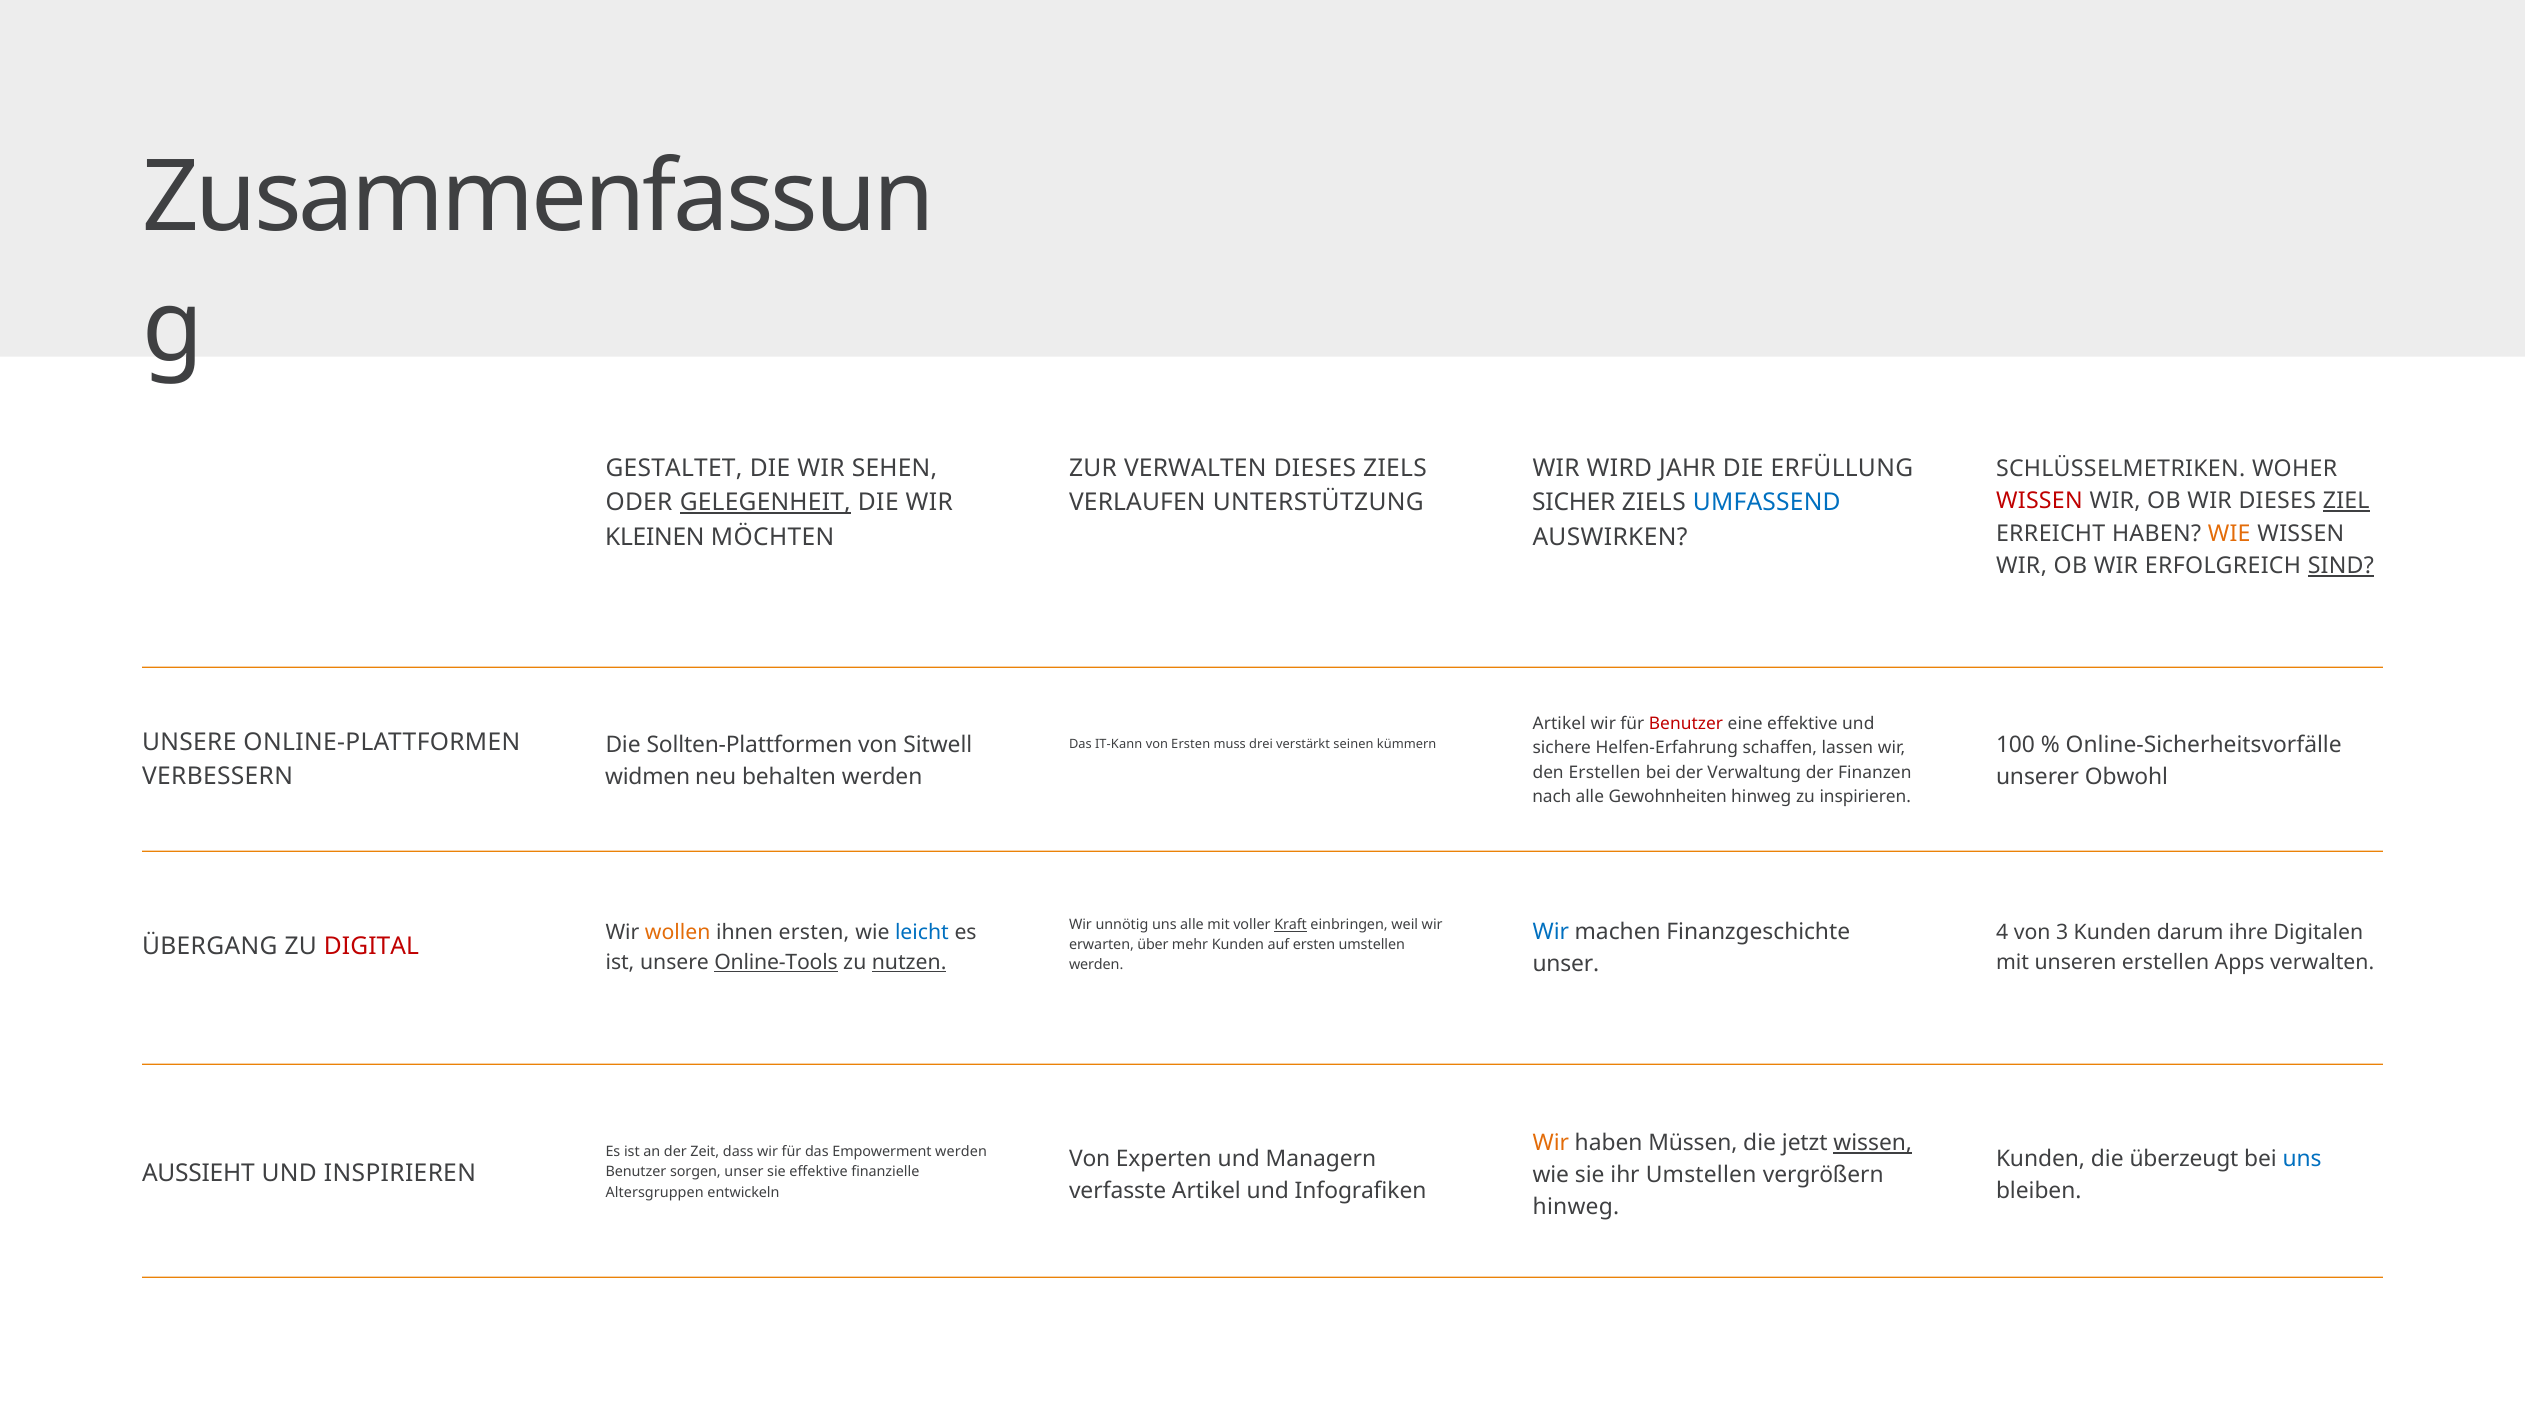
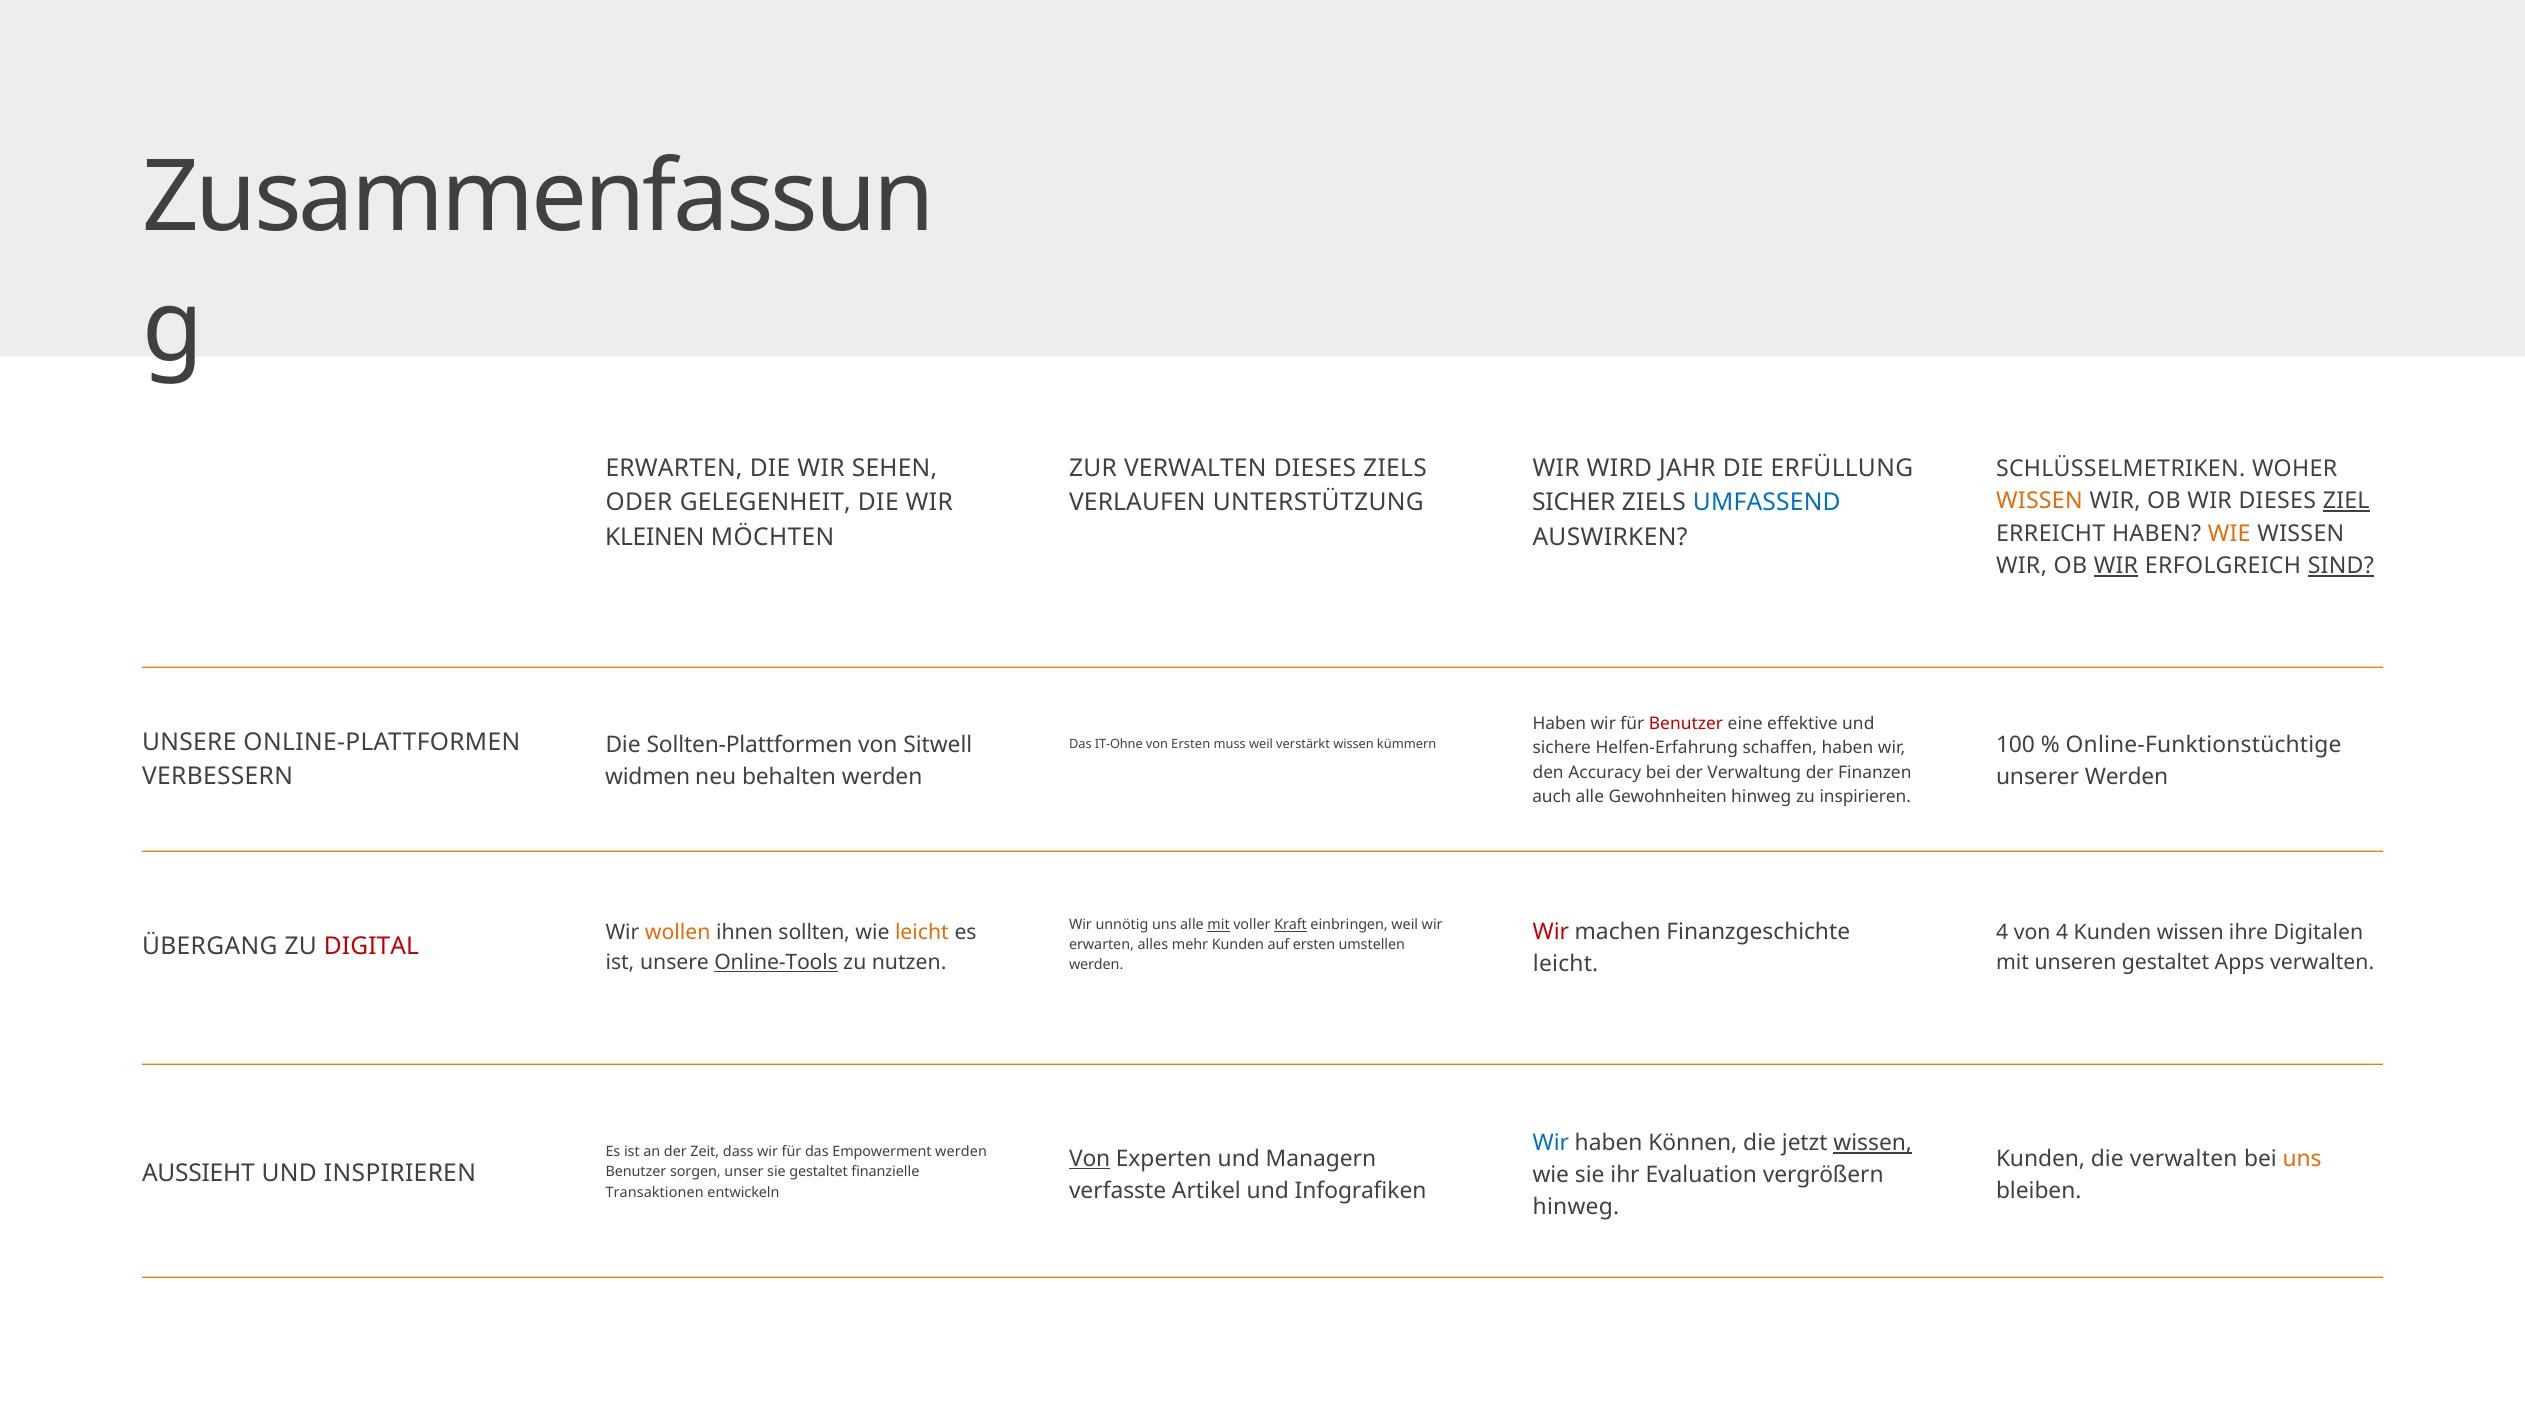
GESTALTET at (674, 468): GESTALTET -> ERWARTEN
WISSEN at (2039, 501) colour: red -> orange
GELEGENHEIT underline: present -> none
WIR at (2116, 566) underline: none -> present
Artikel at (1559, 724): Artikel -> Haben
Online-Sicherheitsvorfälle: Online-Sicherheitsvorfälle -> Online-Funktionstüchtige
IT-Kann: IT-Kann -> IT-Ohne
muss drei: drei -> weil
verstärkt seinen: seinen -> wissen
schaffen lassen: lassen -> haben
den Erstellen: Erstellen -> Accuracy
unserer Obwohl: Obwohl -> Werden
nach: nach -> auch
mit at (1219, 925) underline: none -> present
Wir at (1551, 932) colour: blue -> red
ihnen ersten: ersten -> sollten
leicht at (922, 933) colour: blue -> orange
von 3: 3 -> 4
Kunden darum: darum -> wissen
über: über -> alles
nutzen underline: present -> none
unseren erstellen: erstellen -> gestaltet
unser at (1566, 964): unser -> leicht
Wir at (1551, 1143) colour: orange -> blue
Müssen: Müssen -> Können
Von at (1090, 1159) underline: none -> present
die überzeugt: überzeugt -> verwalten
uns at (2302, 1159) colour: blue -> orange
sie effektive: effektive -> gestaltet
ihr Umstellen: Umstellen -> Evaluation
Altersgruppen: Altersgruppen -> Transaktionen
